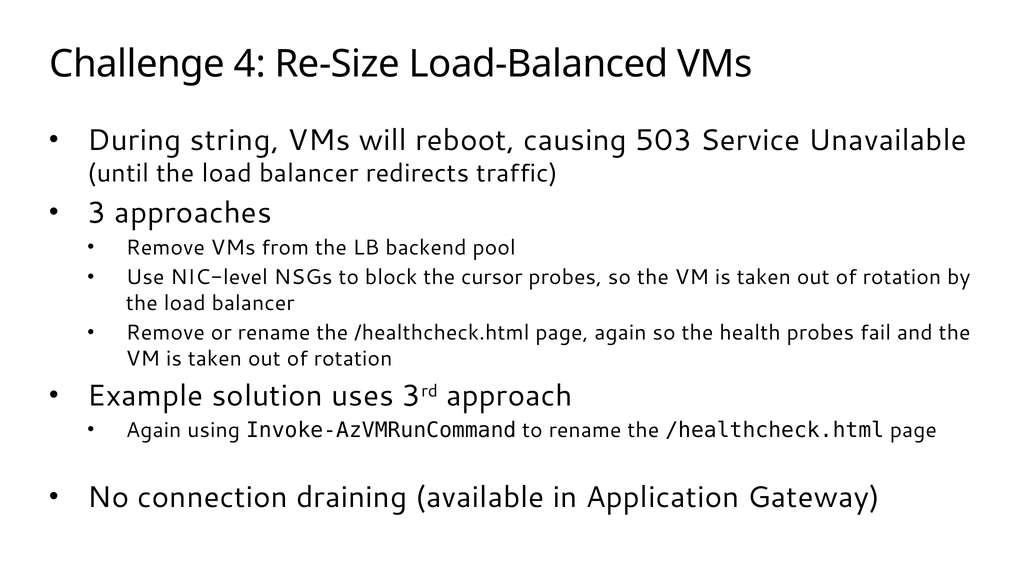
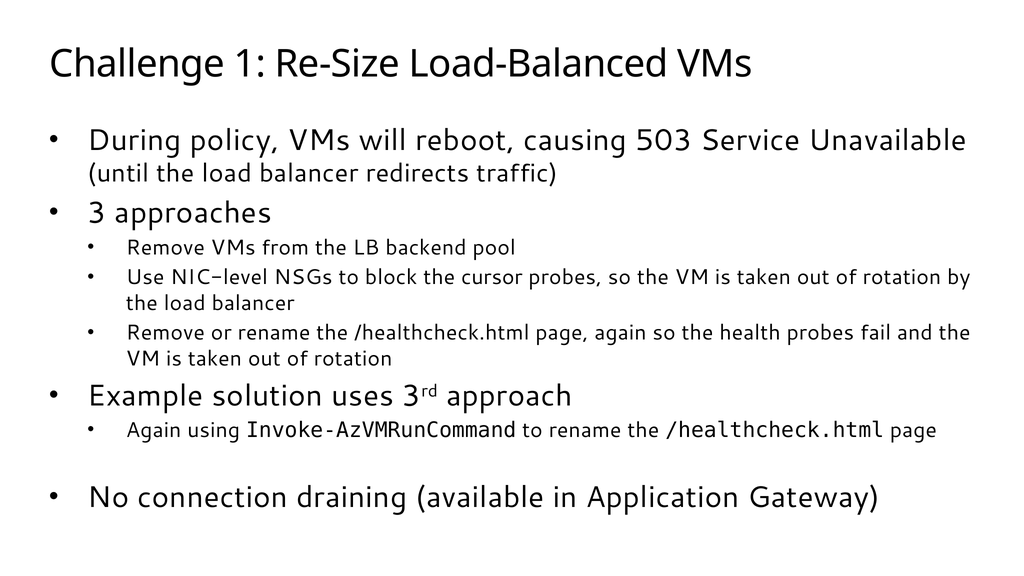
4: 4 -> 1
string: string -> policy
